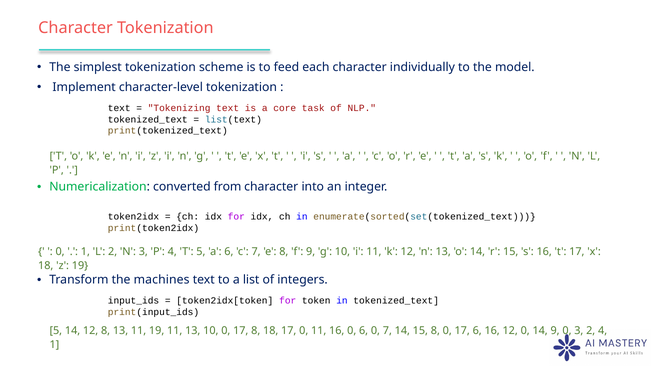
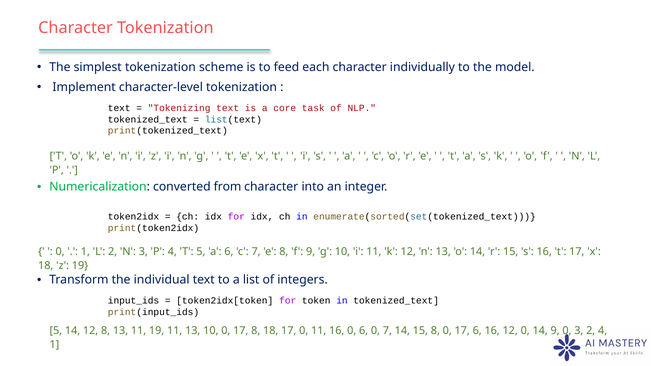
machines: machines -> individual
